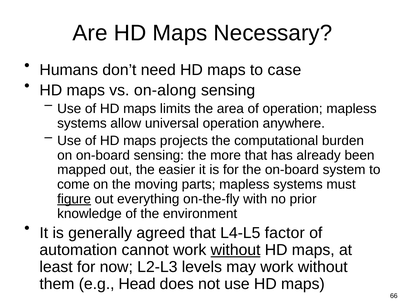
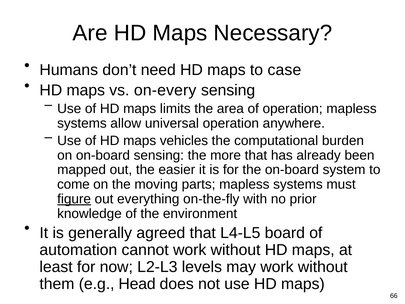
on-along: on-along -> on-every
projects: projects -> vehicles
factor: factor -> board
without at (236, 250) underline: present -> none
